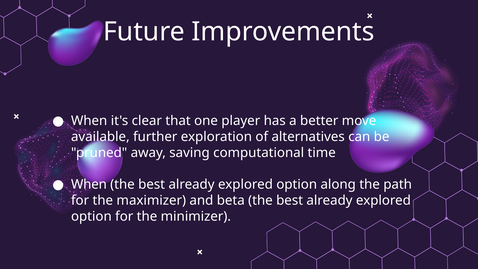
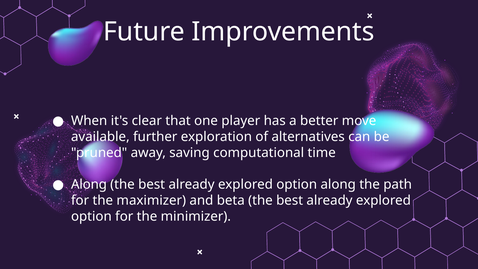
When at (89, 184): When -> Along
